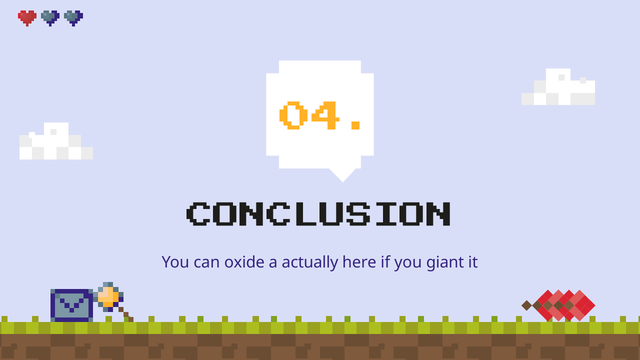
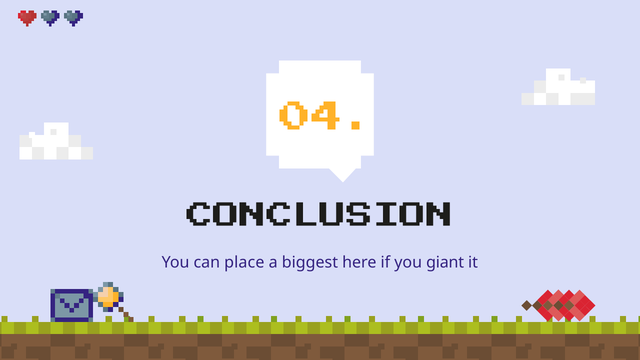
oxide: oxide -> place
actually: actually -> biggest
